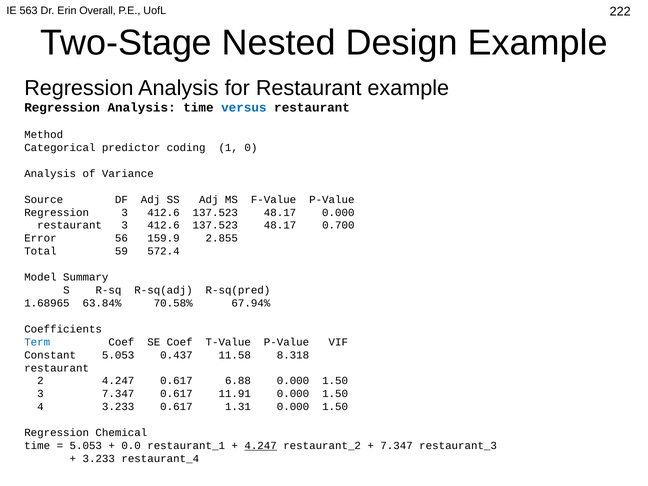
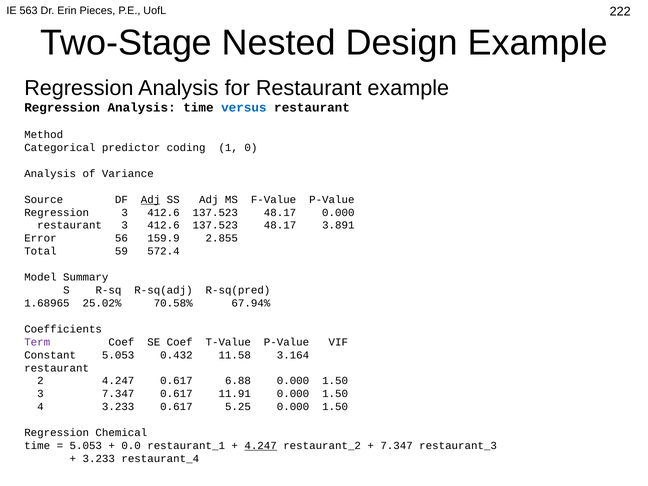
Overall: Overall -> Pieces
Adj at (151, 199) underline: none -> present
0.700: 0.700 -> 3.891
63.84%: 63.84% -> 25.02%
Term colour: blue -> purple
0.437: 0.437 -> 0.432
8.318: 8.318 -> 3.164
1.31: 1.31 -> 5.25
